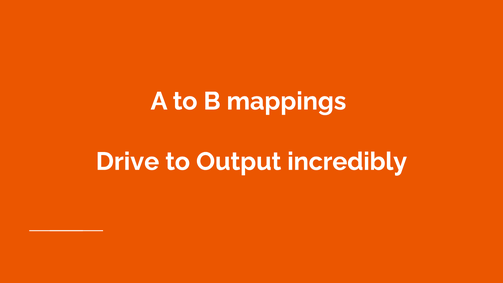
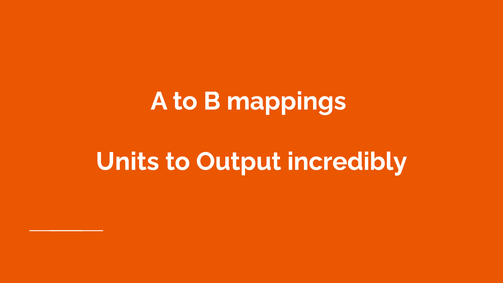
Drive: Drive -> Units
